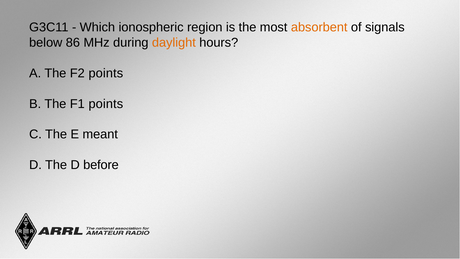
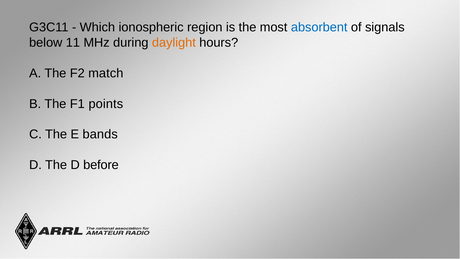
absorbent colour: orange -> blue
86: 86 -> 11
F2 points: points -> match
meant: meant -> bands
